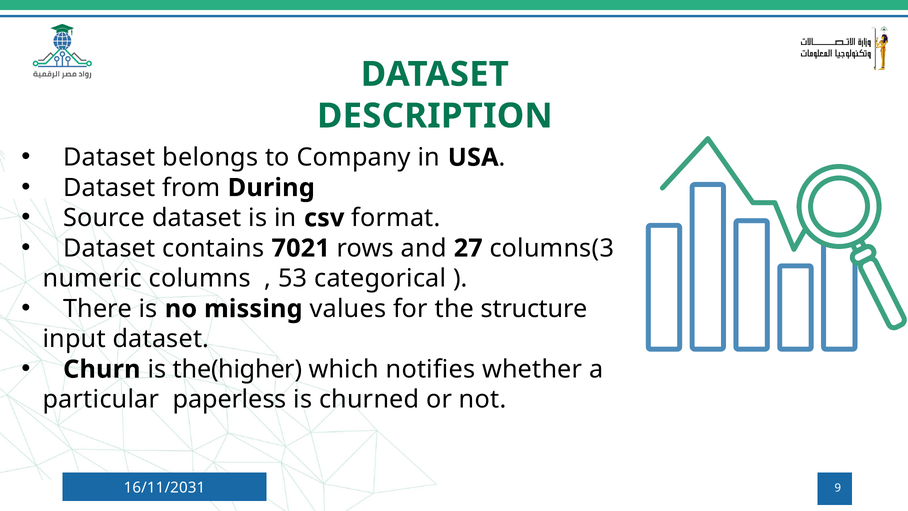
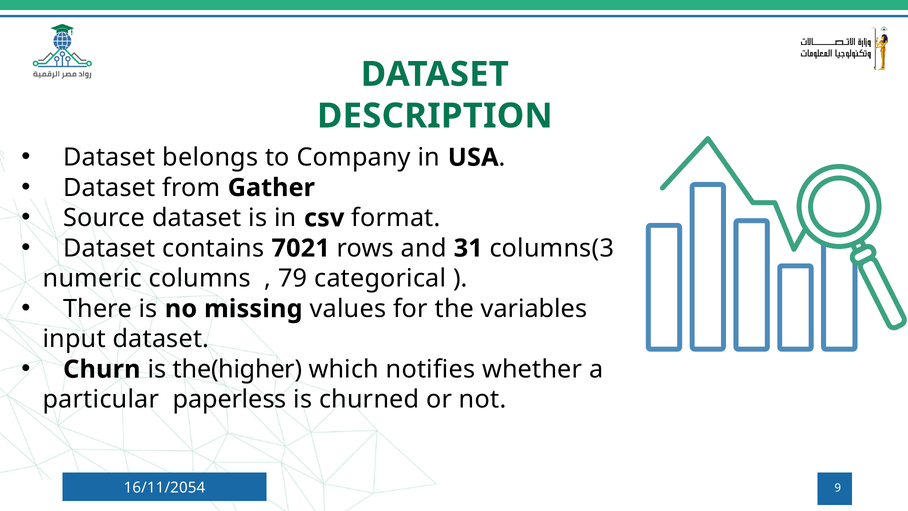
During: During -> Gather
27: 27 -> 31
53: 53 -> 79
structure: structure -> variables
16/11/2031: 16/11/2031 -> 16/11/2054
